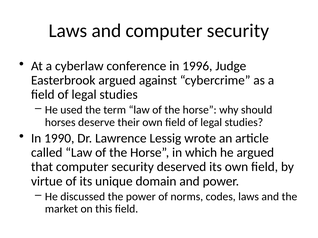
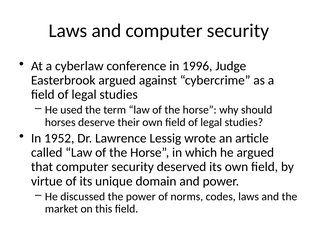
1990: 1990 -> 1952
